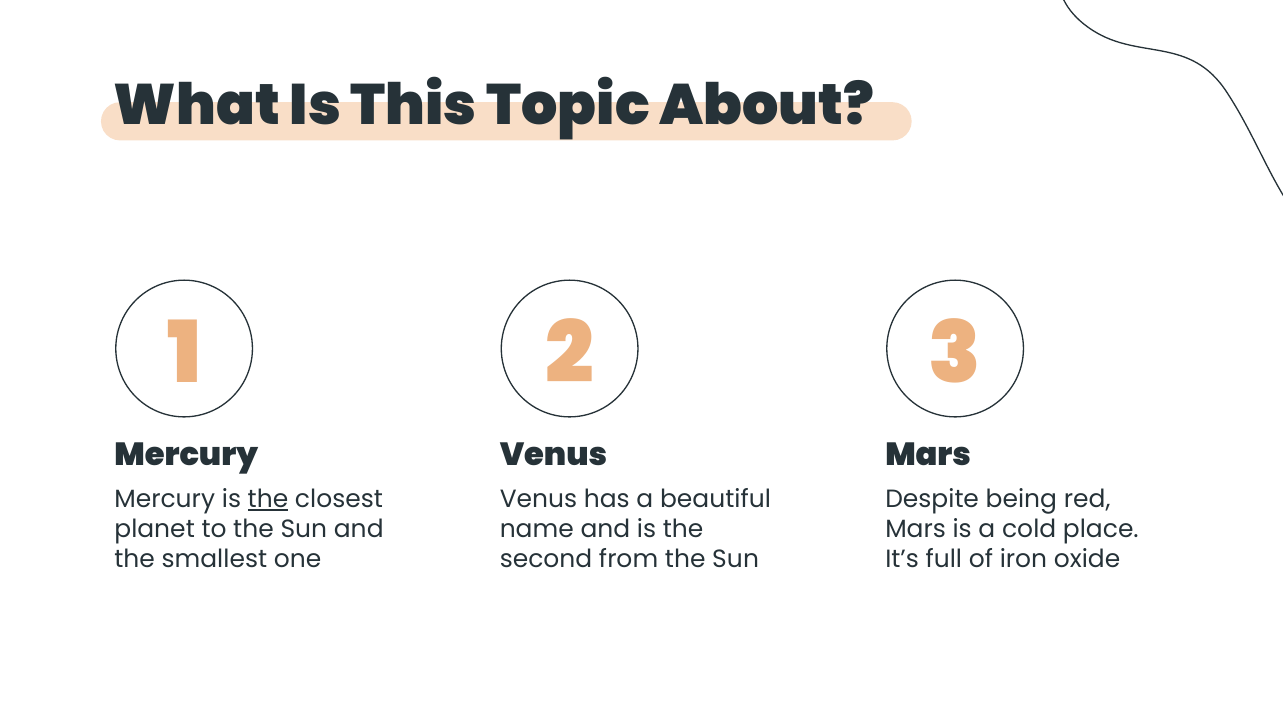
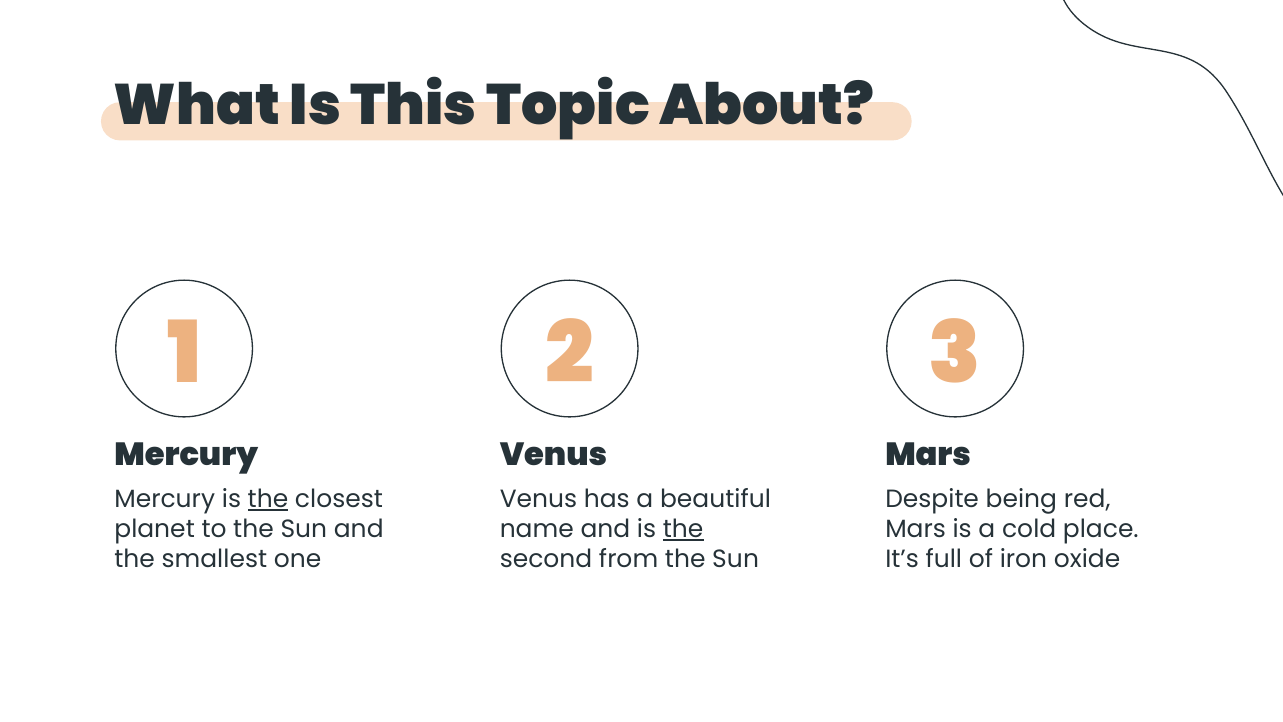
the at (683, 529) underline: none -> present
